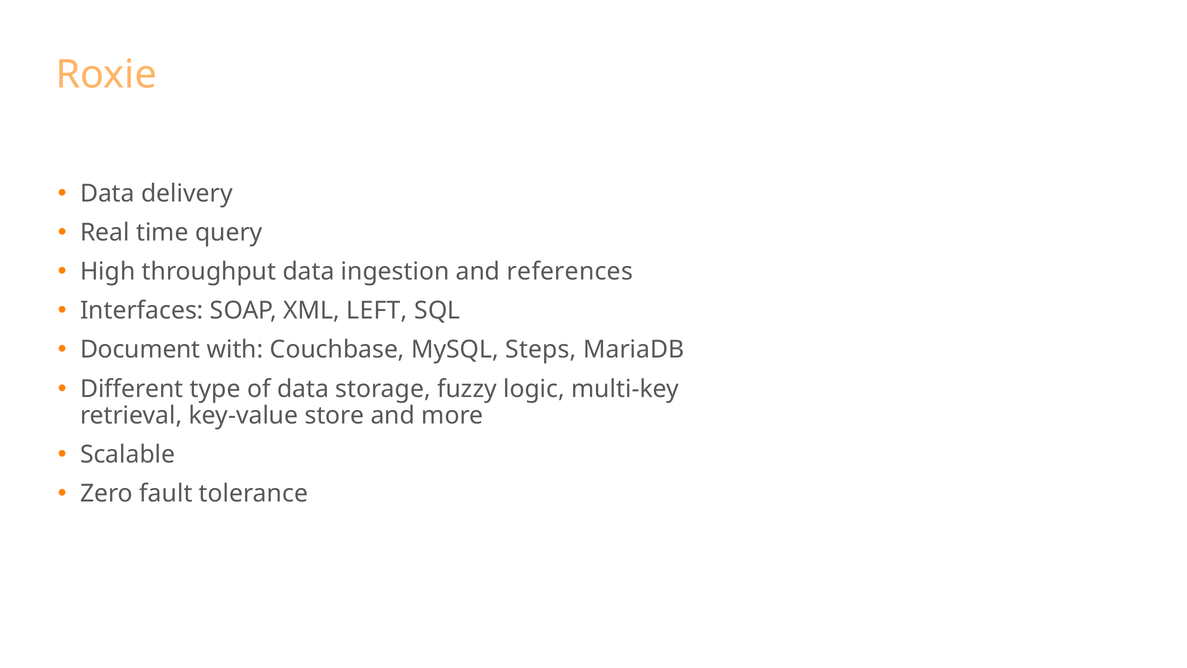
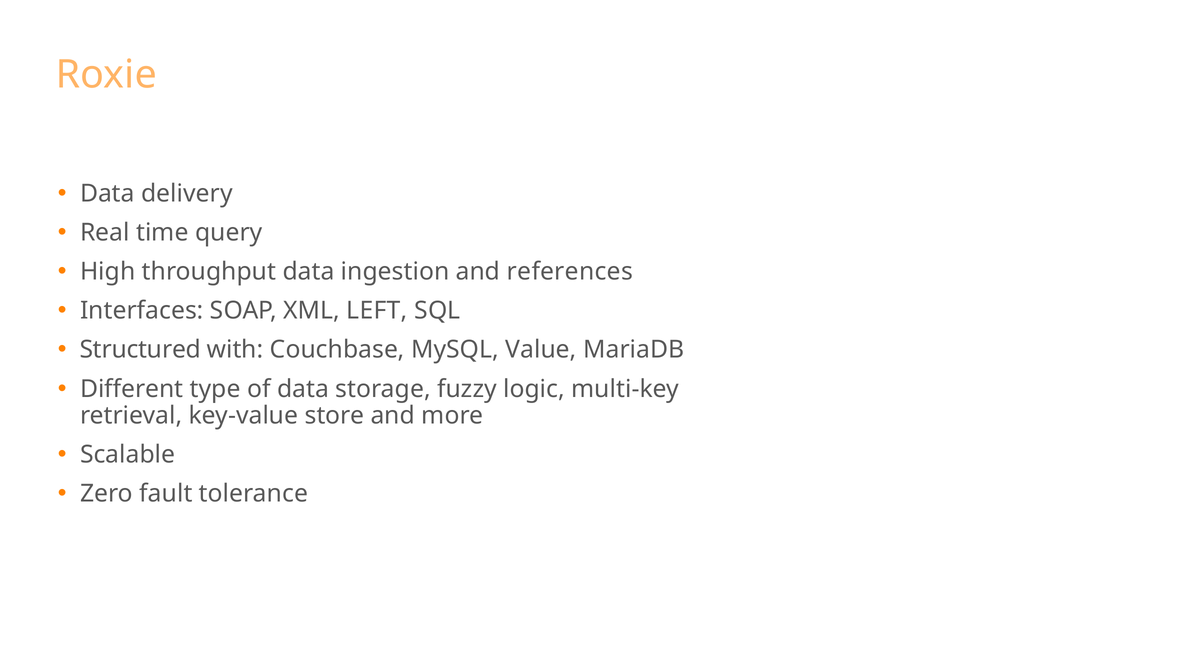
Document: Document -> Structured
Steps: Steps -> Value
